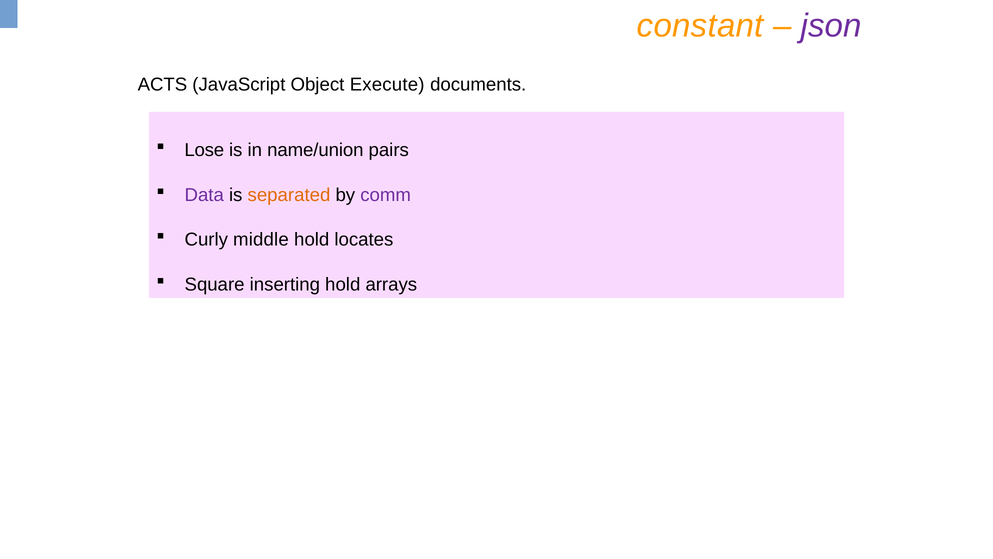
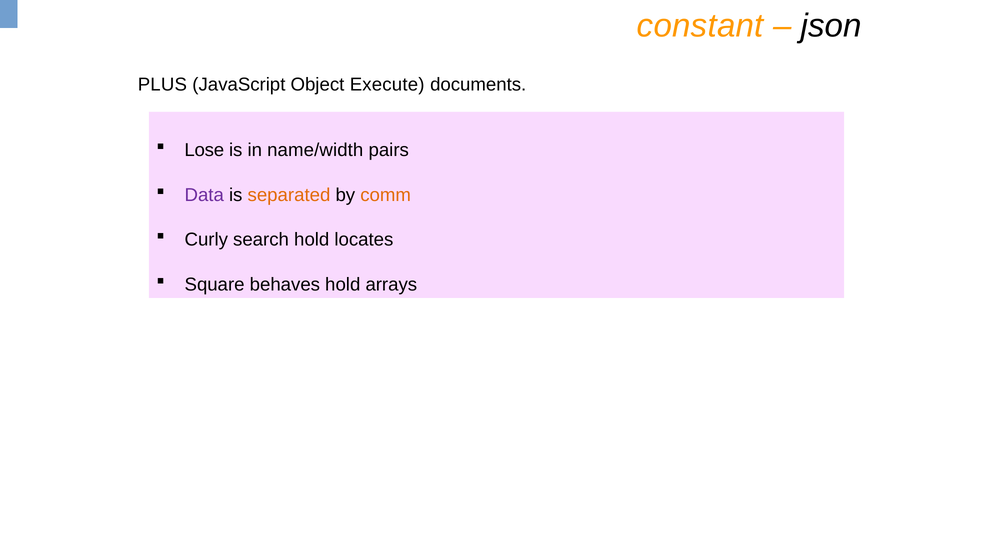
json colour: purple -> black
ACTS: ACTS -> PLUS
name/union: name/union -> name/width
comm colour: purple -> orange
middle: middle -> search
inserting: inserting -> behaves
